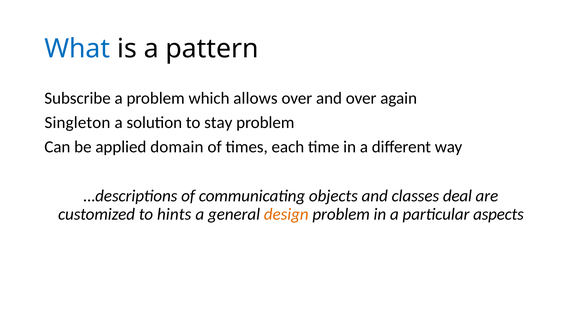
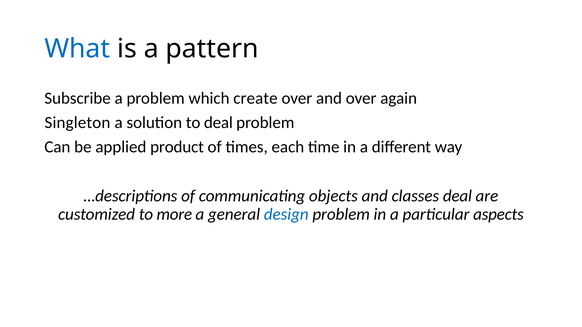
allows: allows -> create
to stay: stay -> deal
domain: domain -> product
hints: hints -> more
design colour: orange -> blue
